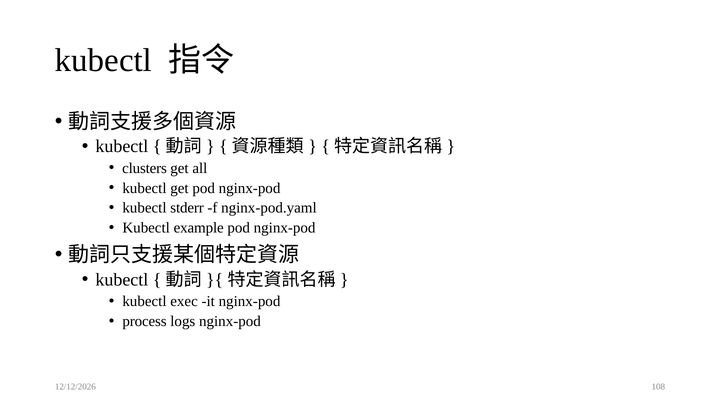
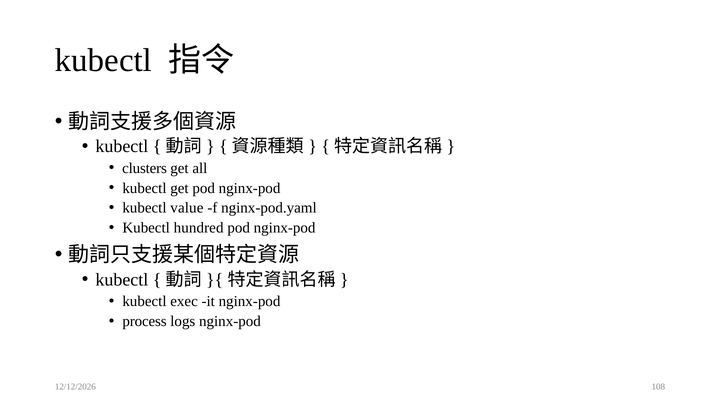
stderr: stderr -> value
example: example -> hundred
